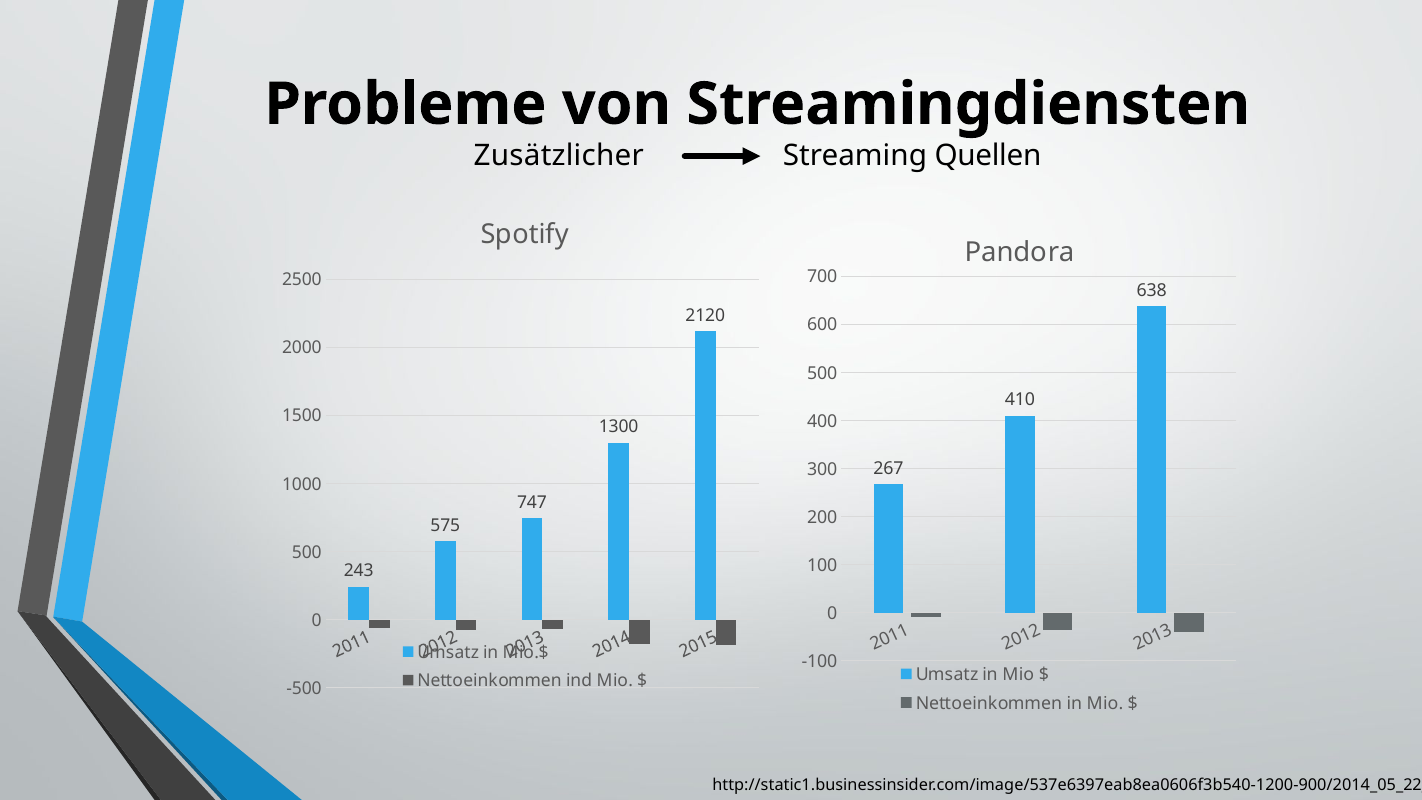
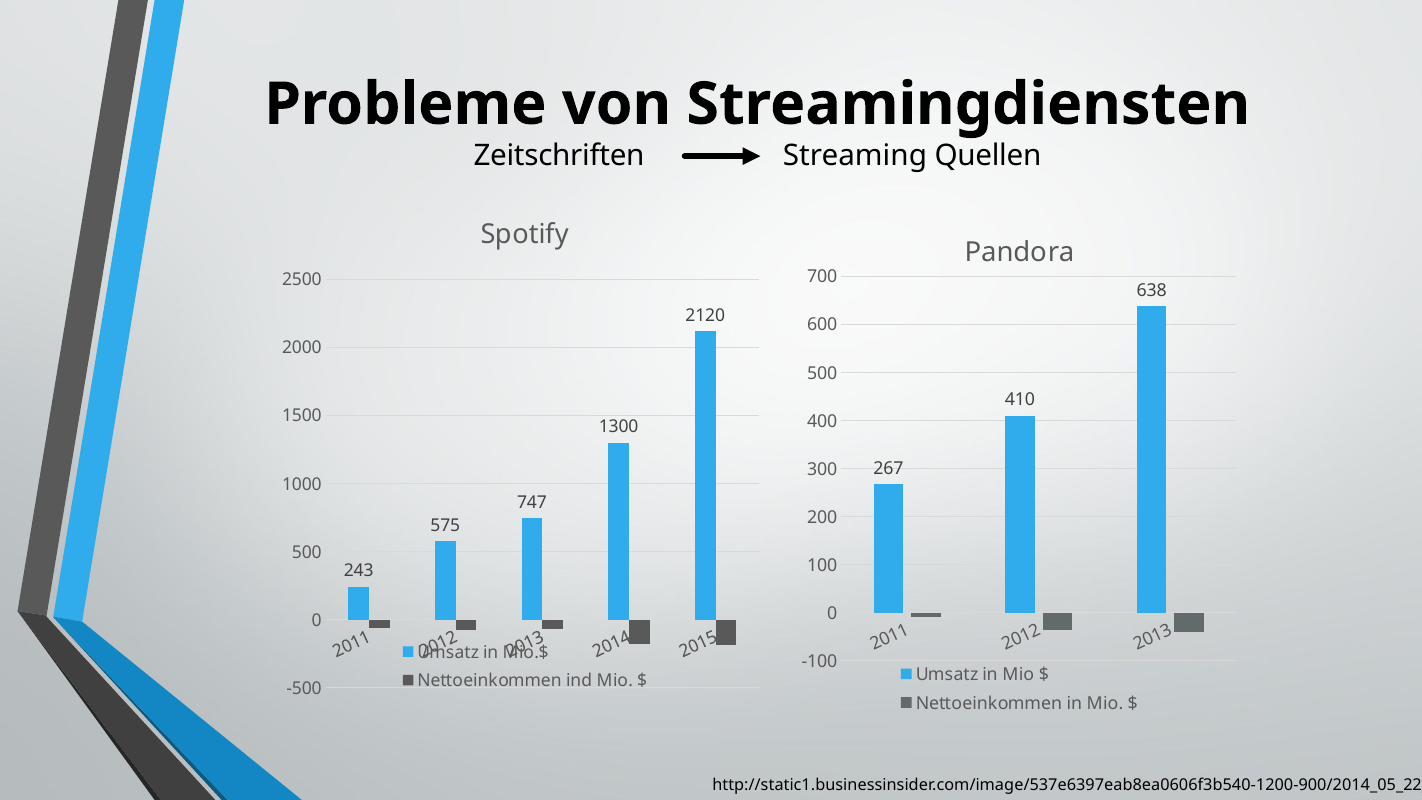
Zusätzlicher: Zusätzlicher -> Zeitschriften
